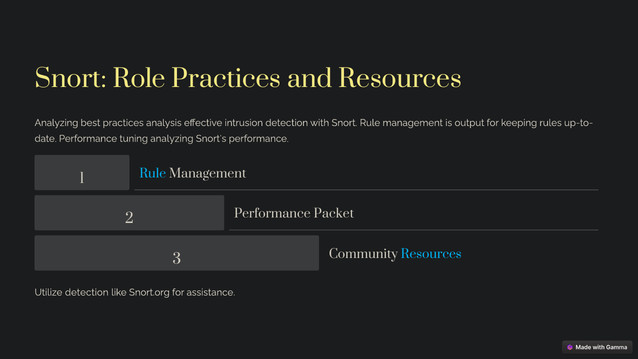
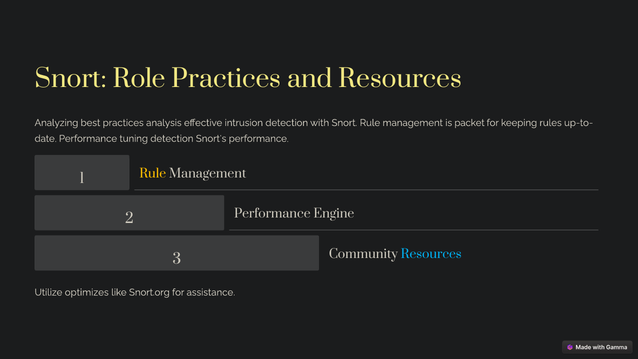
output: output -> packet
tuning analyzing: analyzing -> detection
Rule at (153, 174) colour: light blue -> yellow
Packet: Packet -> Engine
Utilize detection: detection -> optimizes
